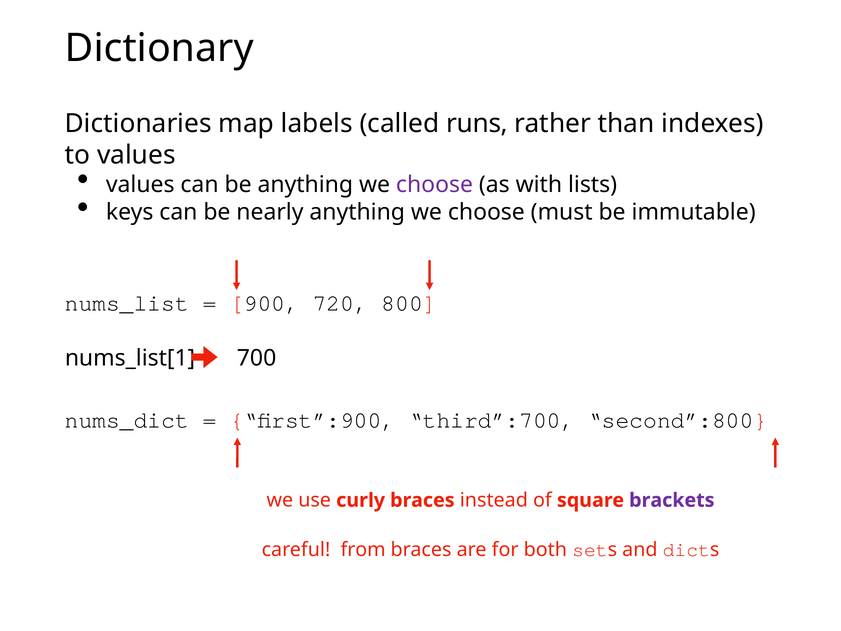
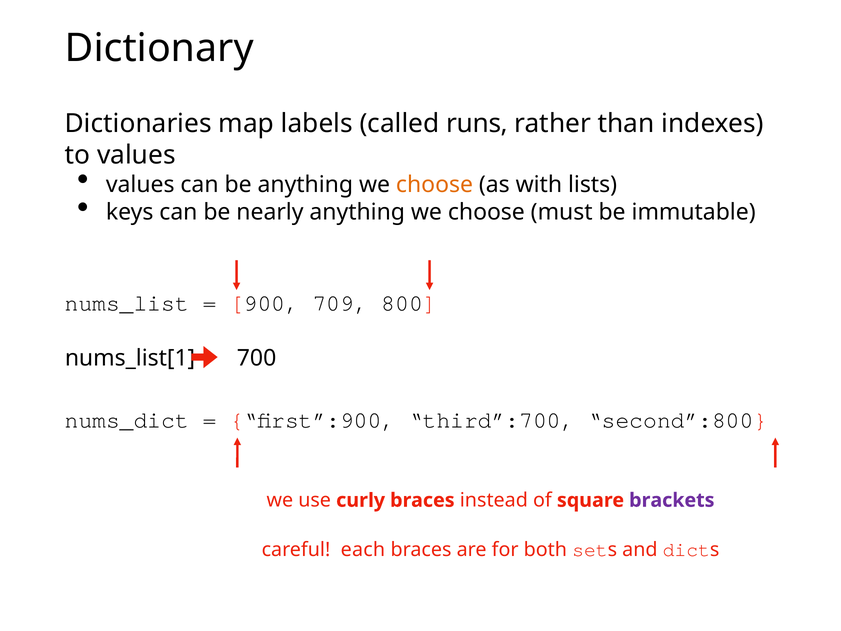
choose at (435, 184) colour: purple -> orange
720: 720 -> 709
from: from -> each
